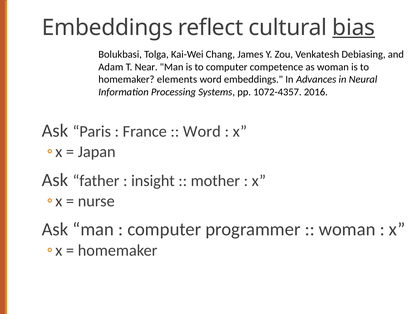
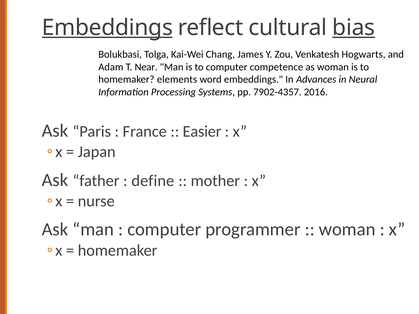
Embeddings at (107, 28) underline: none -> present
Debiasing: Debiasing -> Hogwarts
1072-4357: 1072-4357 -> 7902-4357
Word at (202, 132): Word -> Easier
insight: insight -> define
